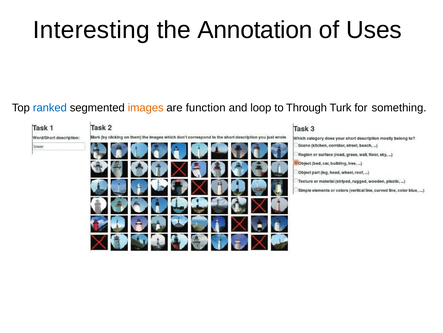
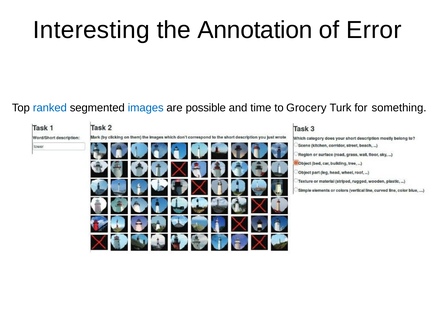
Uses: Uses -> Error
images colour: orange -> blue
function: function -> possible
loop: loop -> time
Through: Through -> Grocery
